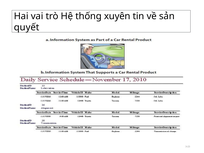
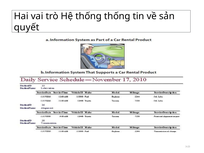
thống xuyên: xuyên -> thống
